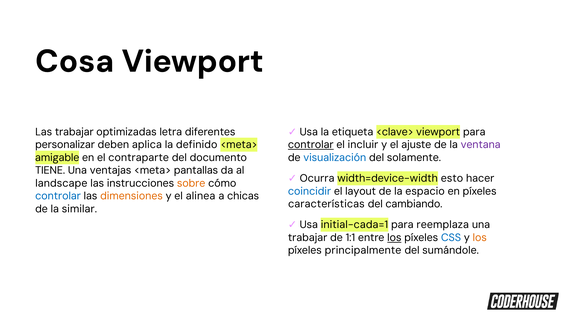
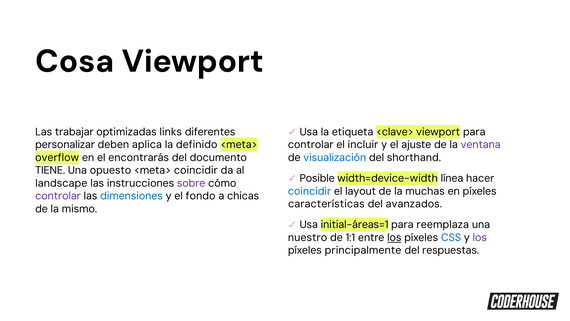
letra: letra -> links
controlar at (311, 145) underline: present -> none
amigable: amigable -> overflow
contraparte: contraparte -> encontrarás
solamente: solamente -> shorthand
ventajas: ventajas -> opuesto
<meta> pantallas: pantallas -> coincidir
Ocurra: Ocurra -> Posible
esto: esto -> línea
sobre colour: orange -> purple
espacio: espacio -> muchas
controlar at (58, 196) colour: blue -> purple
dimensiones colour: orange -> blue
alinea: alinea -> fondo
cambiando: cambiando -> avanzados
similar: similar -> mismo
initial-cada=1: initial-cada=1 -> initial-áreas=1
trabajar at (308, 237): trabajar -> nuestro
los at (480, 237) colour: orange -> purple
sumándole: sumándole -> respuestas
